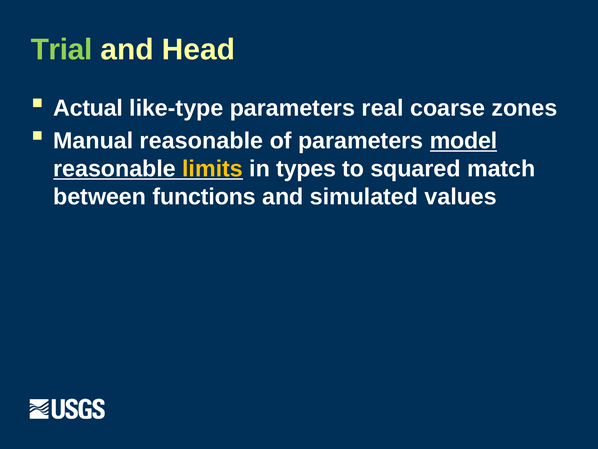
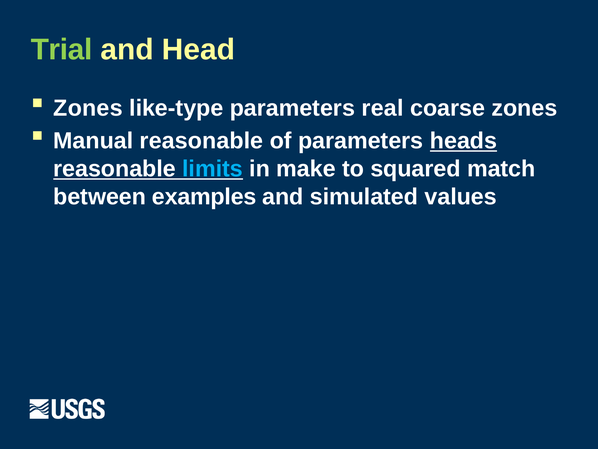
Actual at (88, 108): Actual -> Zones
model: model -> heads
limits colour: yellow -> light blue
types: types -> make
functions: functions -> examples
